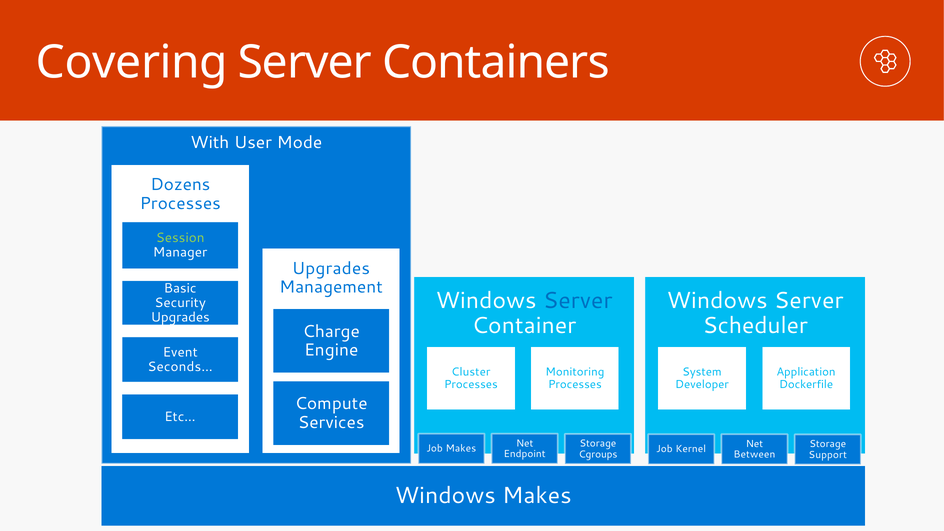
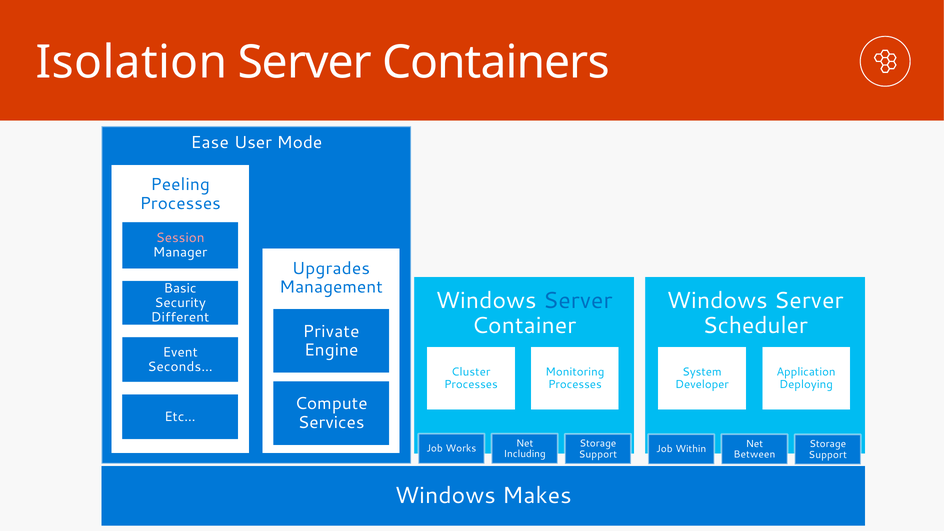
Covering: Covering -> Isolation
With: With -> Ease
Dozens: Dozens -> Peeling
Session colour: light green -> pink
Upgrades at (180, 317): Upgrades -> Different
Charge: Charge -> Private
Dockerfile: Dockerfile -> Deploying
Job Makes: Makes -> Works
Kernel: Kernel -> Within
Endpoint: Endpoint -> Including
Cgroups at (598, 454): Cgroups -> Support
